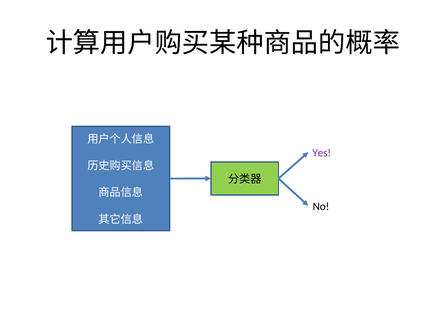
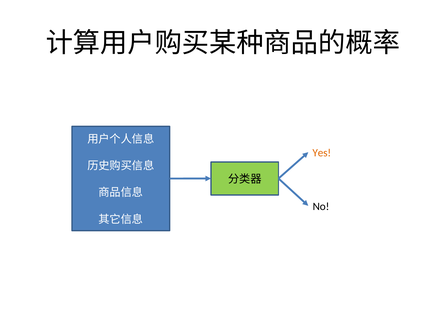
Yes colour: purple -> orange
